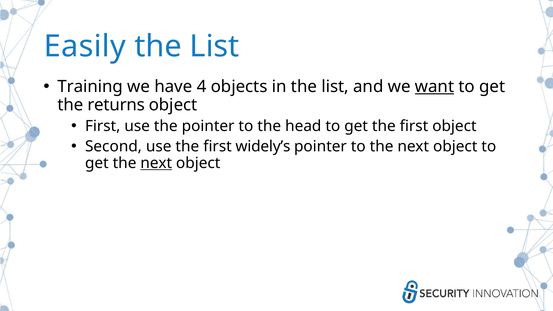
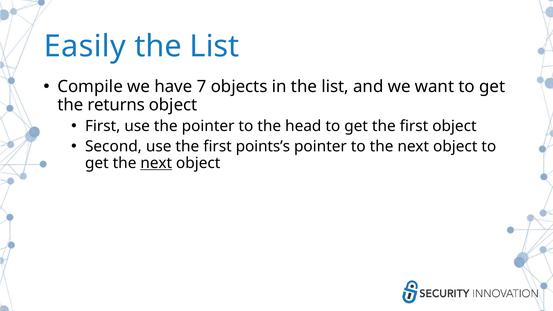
Training: Training -> Compile
4: 4 -> 7
want underline: present -> none
widely’s: widely’s -> points’s
